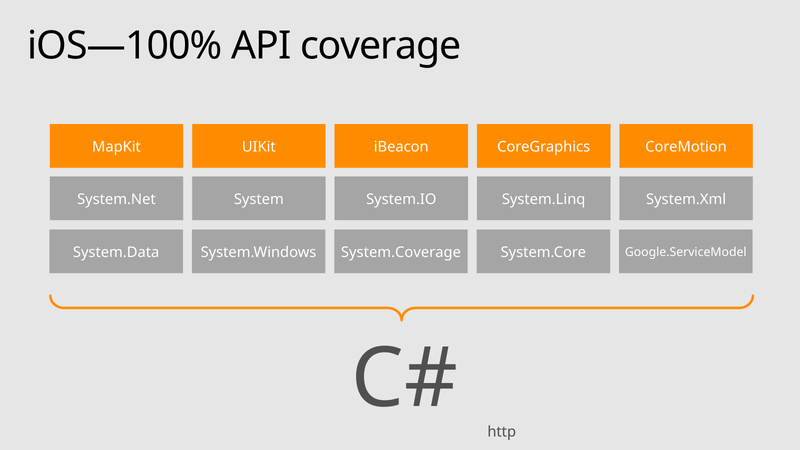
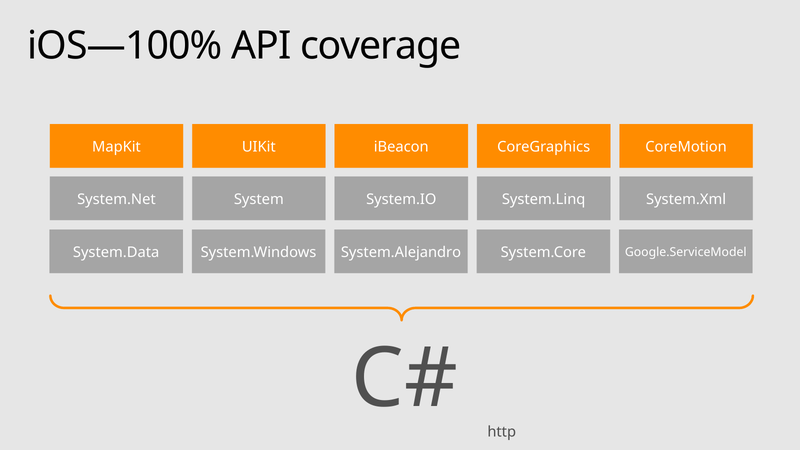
System.Coverage: System.Coverage -> System.Alejandro
